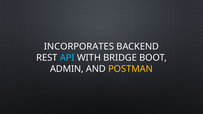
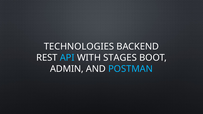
INCORPORATES: INCORPORATES -> TECHNOLOGIES
BRIDGE: BRIDGE -> STAGES
POSTMAN colour: yellow -> light blue
